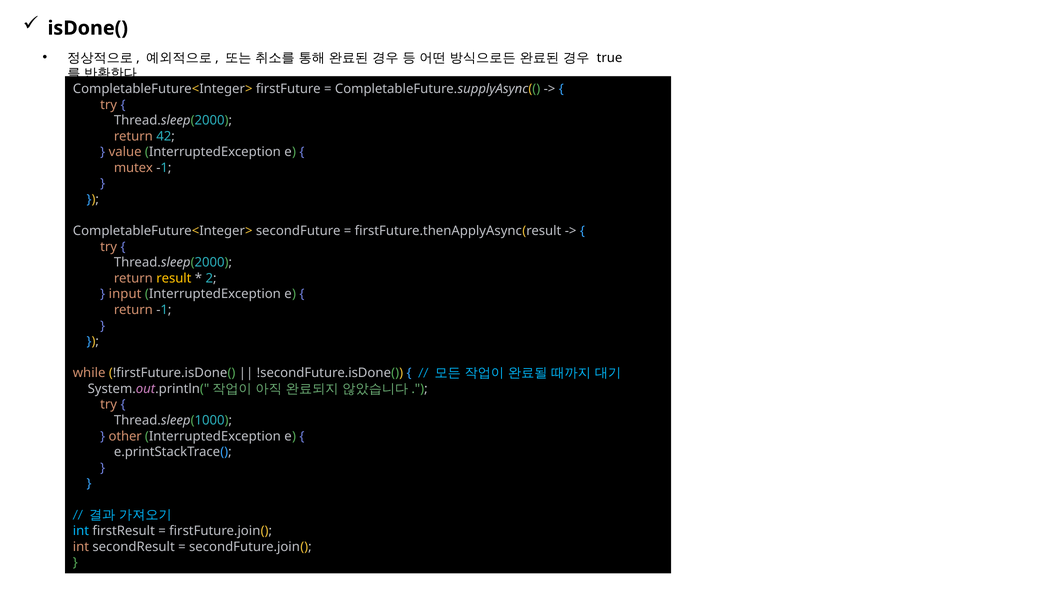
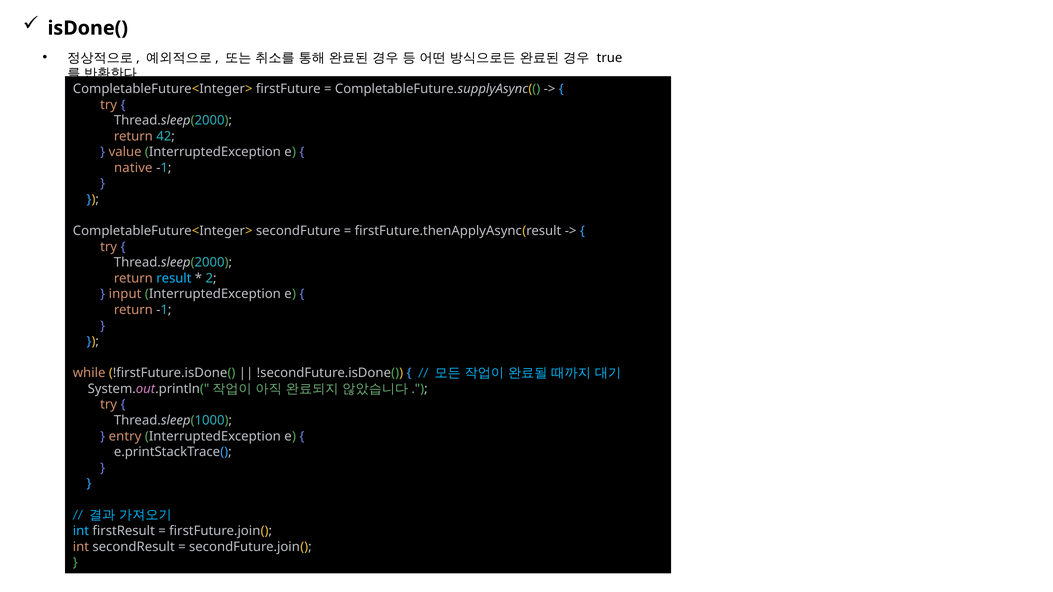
mutex: mutex -> native
result colour: yellow -> light blue
other: other -> entry
